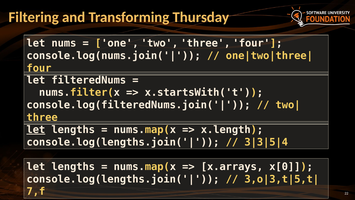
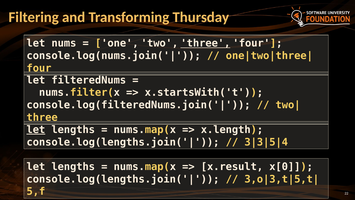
three at (205, 43) underline: none -> present
x.arrays: x.arrays -> x.result
7,f: 7,f -> 5,f
